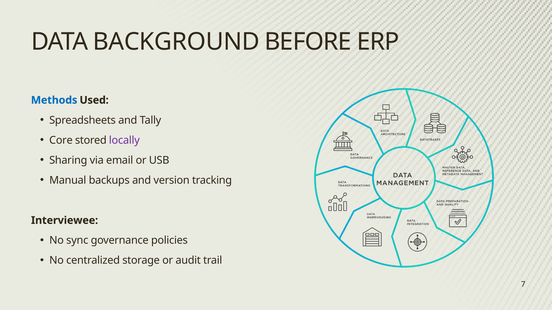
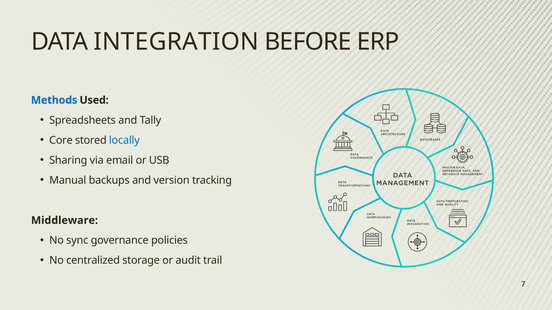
BACKGROUND: BACKGROUND -> INTEGRATION
locally colour: purple -> blue
Interviewee: Interviewee -> Middleware
